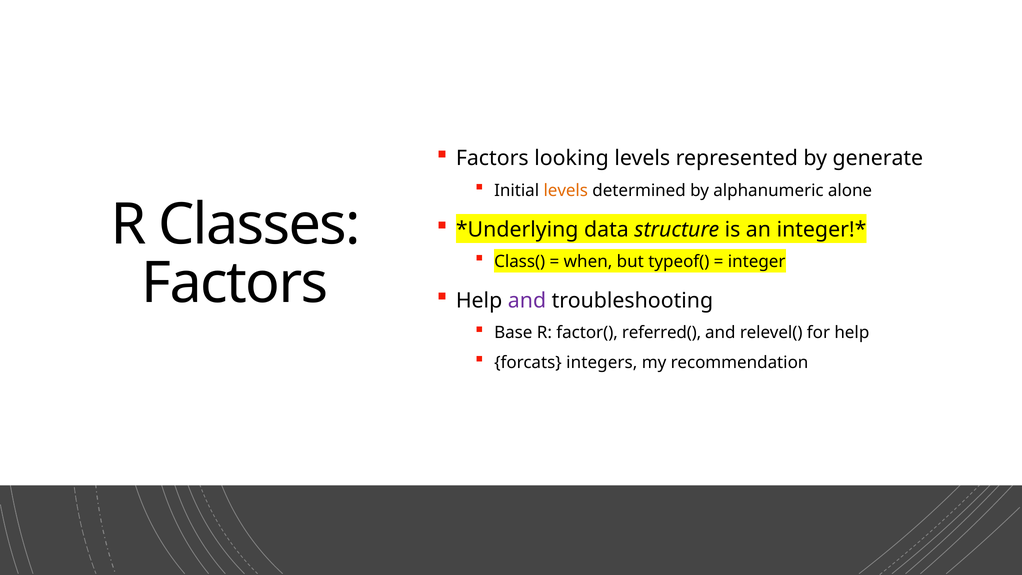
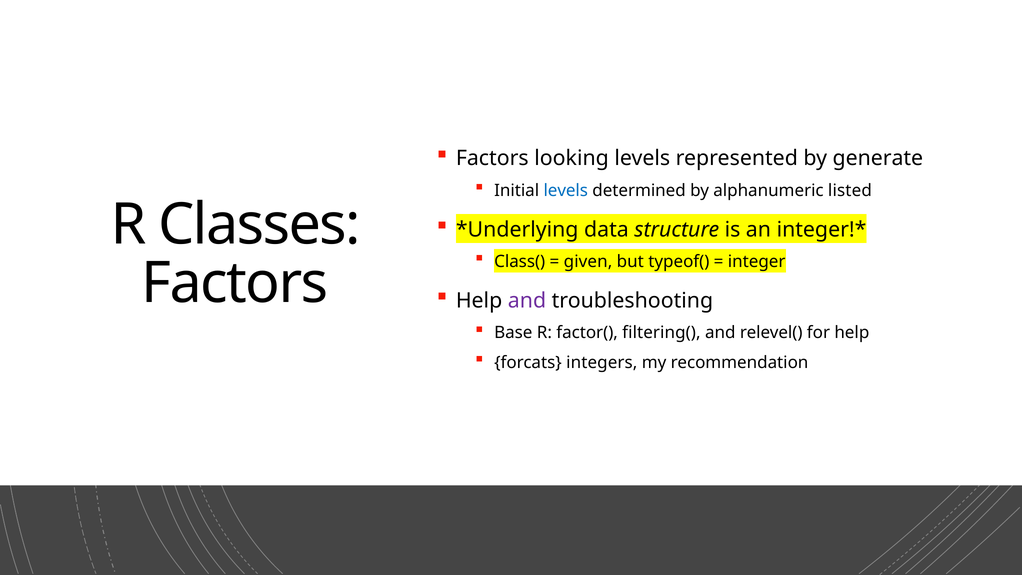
levels at (566, 190) colour: orange -> blue
alone: alone -> listed
when: when -> given
referred(: referred( -> filtering(
